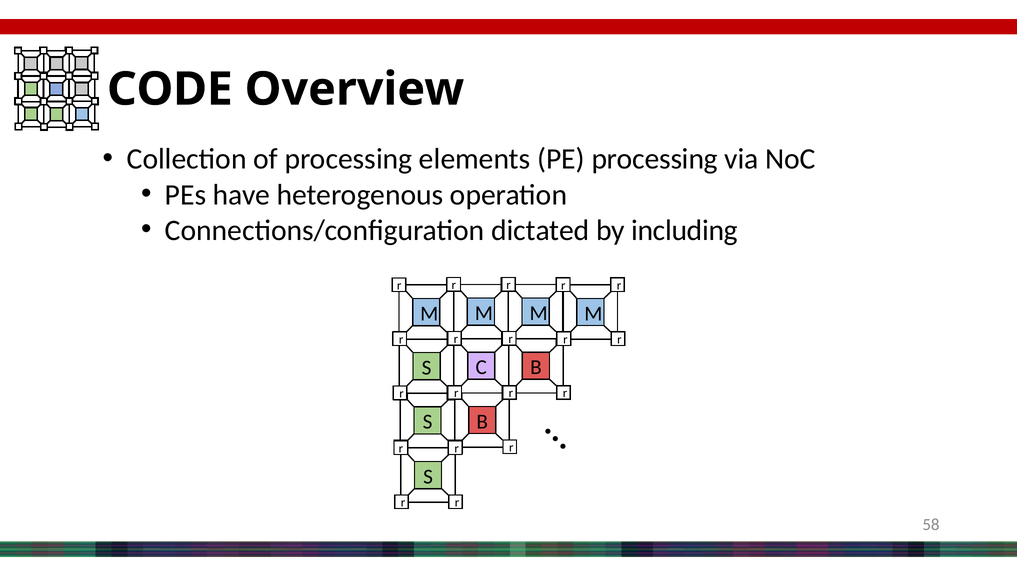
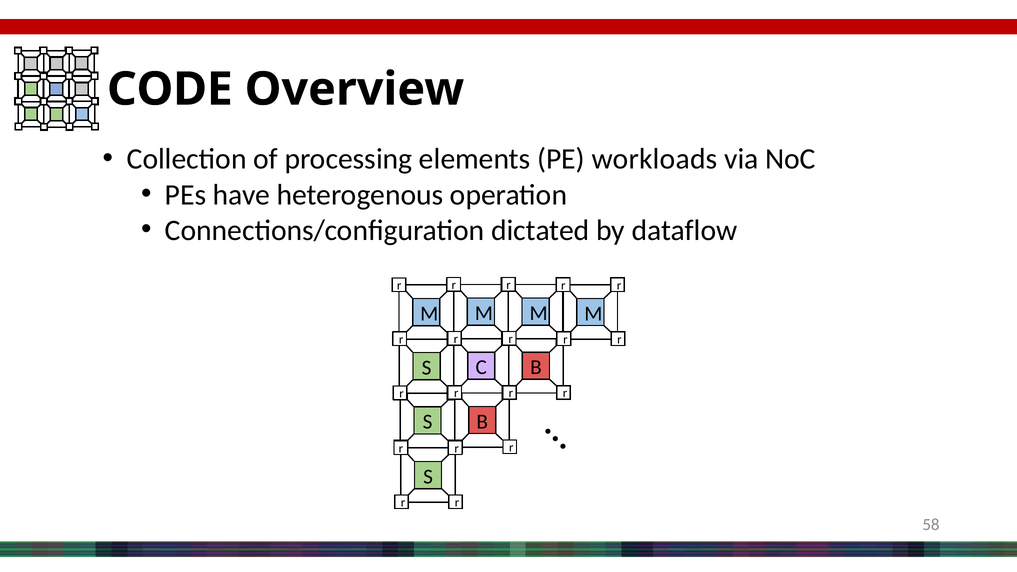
PE processing: processing -> workloads
including: including -> dataflow
